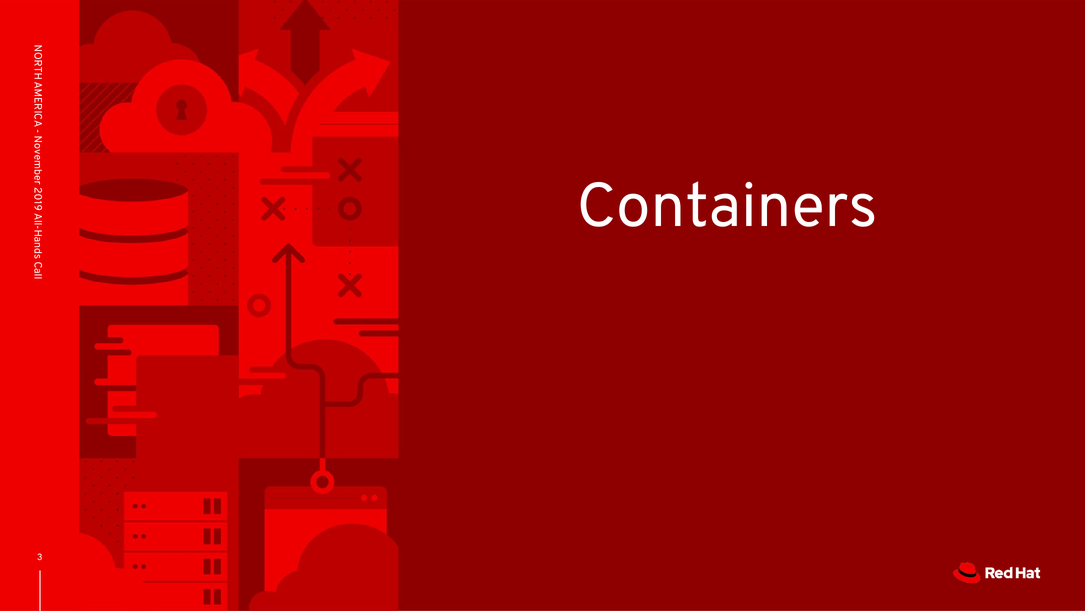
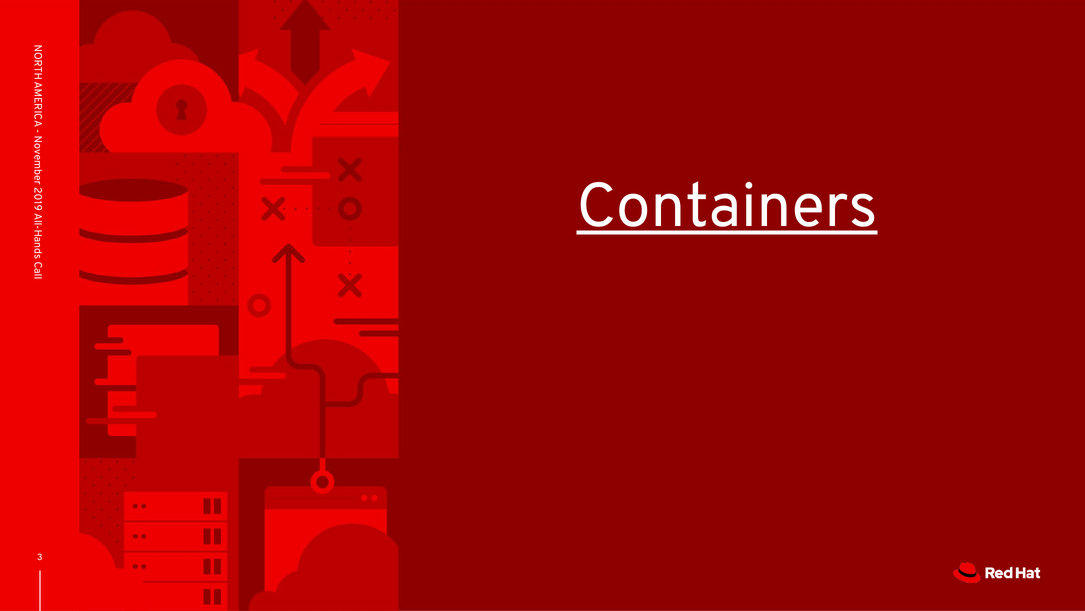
Containers underline: none -> present
